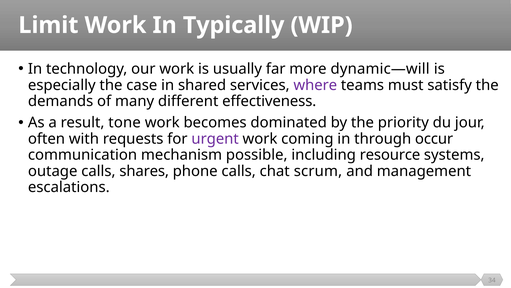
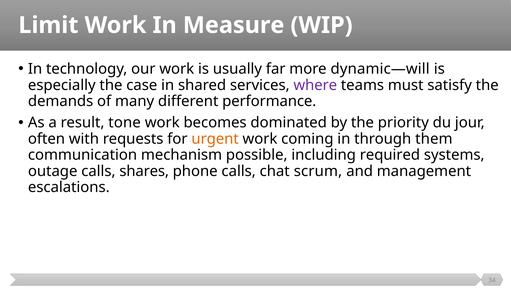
Typically: Typically -> Measure
effectiveness: effectiveness -> performance
urgent colour: purple -> orange
occur: occur -> them
resource: resource -> required
